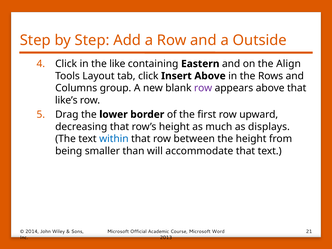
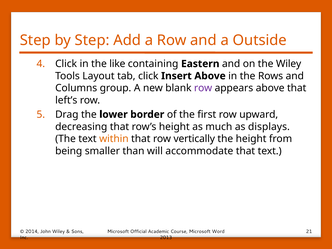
the Align: Align -> Wiley
like’s: like’s -> left’s
within colour: blue -> orange
between: between -> vertically
